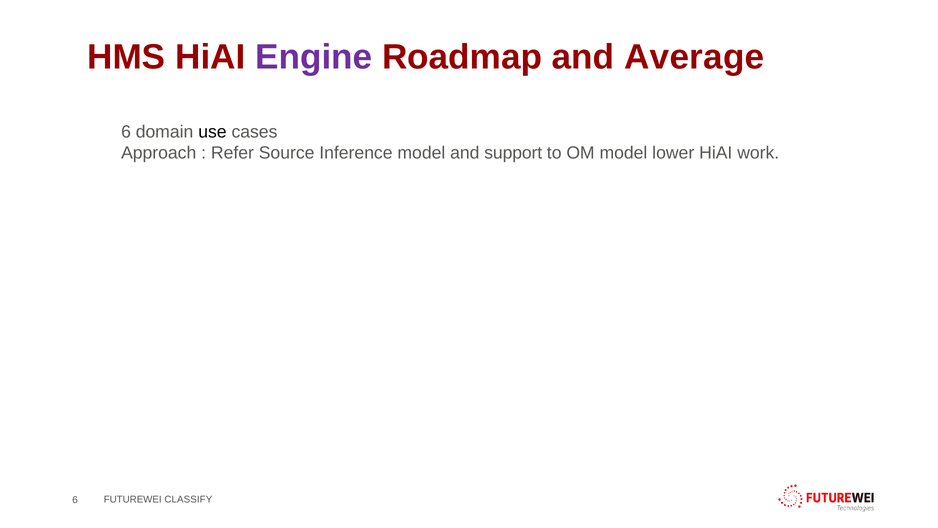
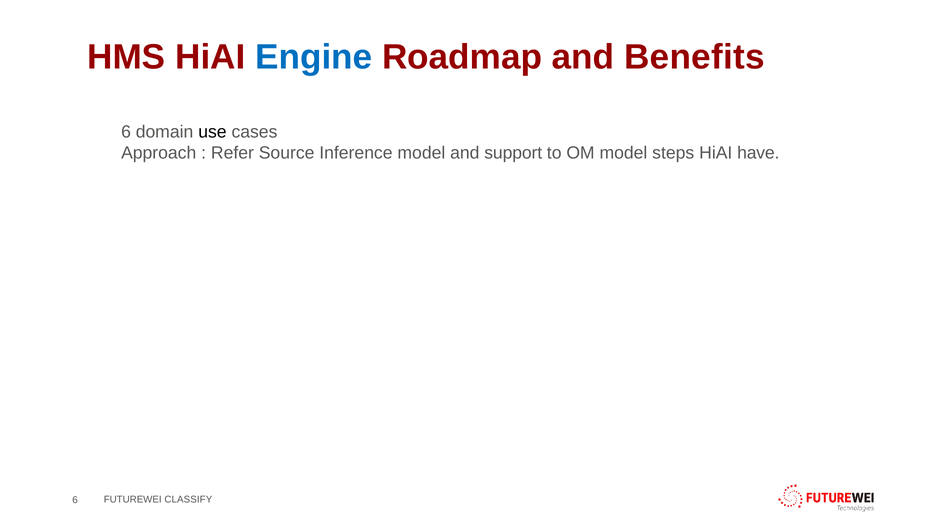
Engine colour: purple -> blue
Average: Average -> Benefits
lower: lower -> steps
work: work -> have
